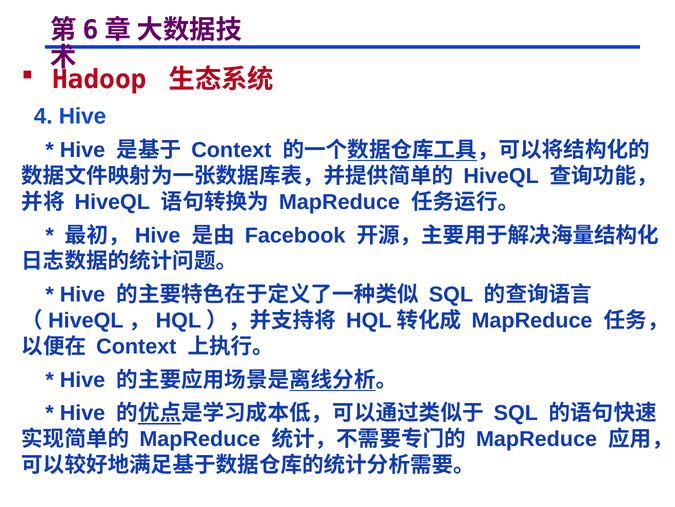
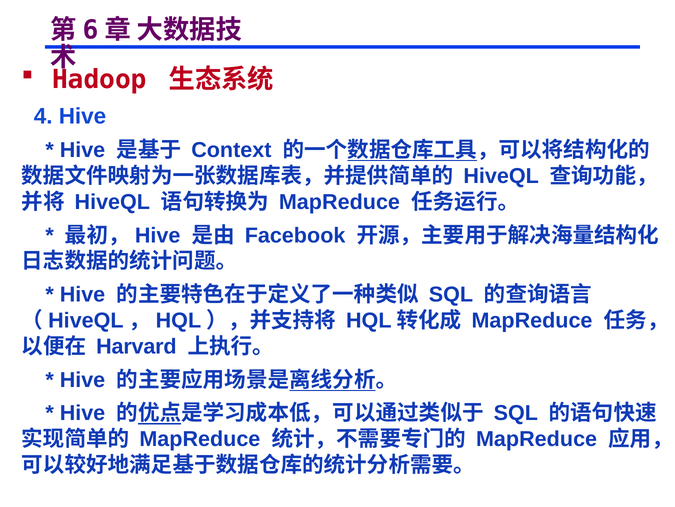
Context at (136, 346): Context -> Harvard
